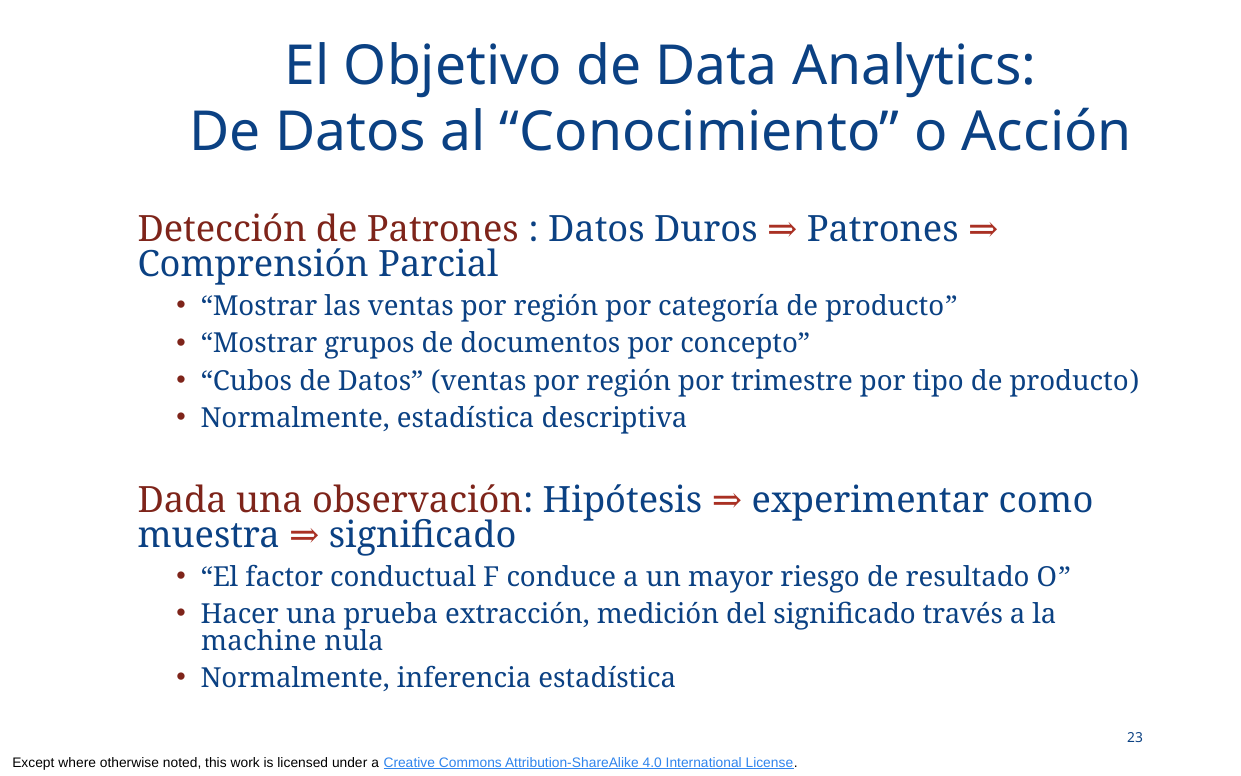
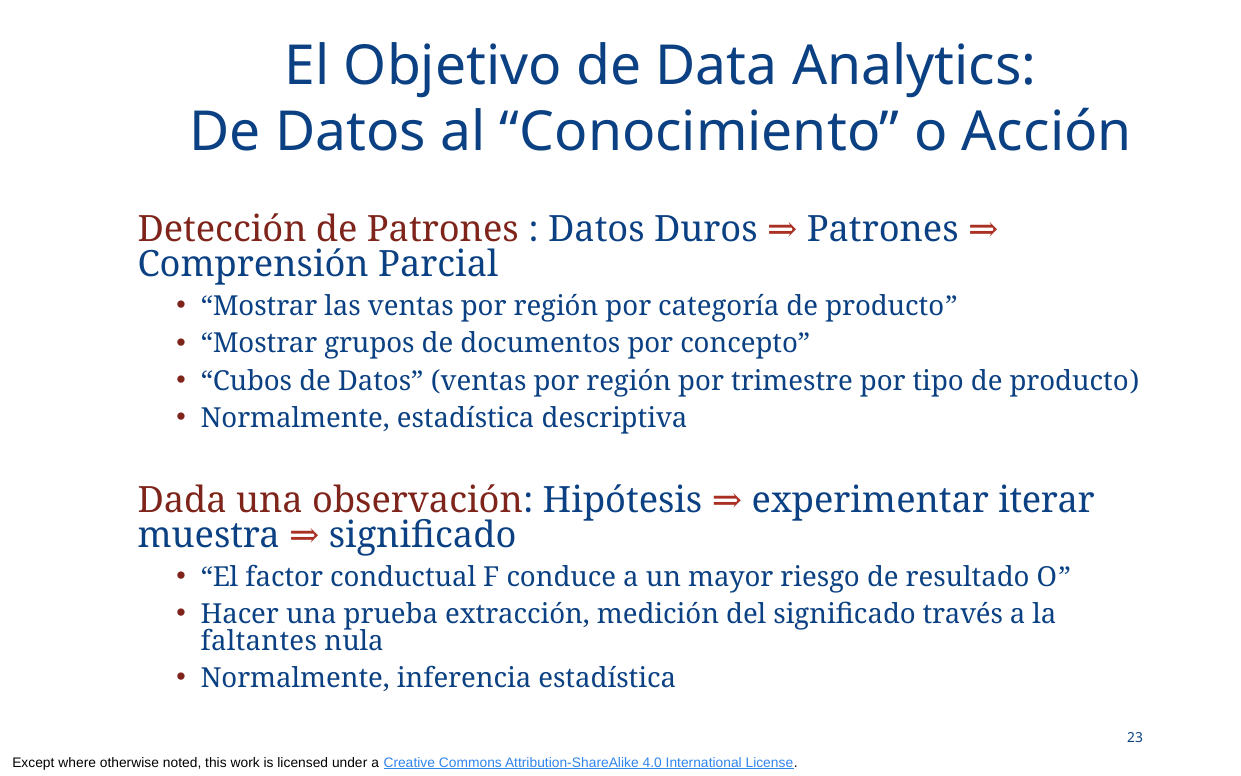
como: como -> iterar
machine: machine -> faltantes
